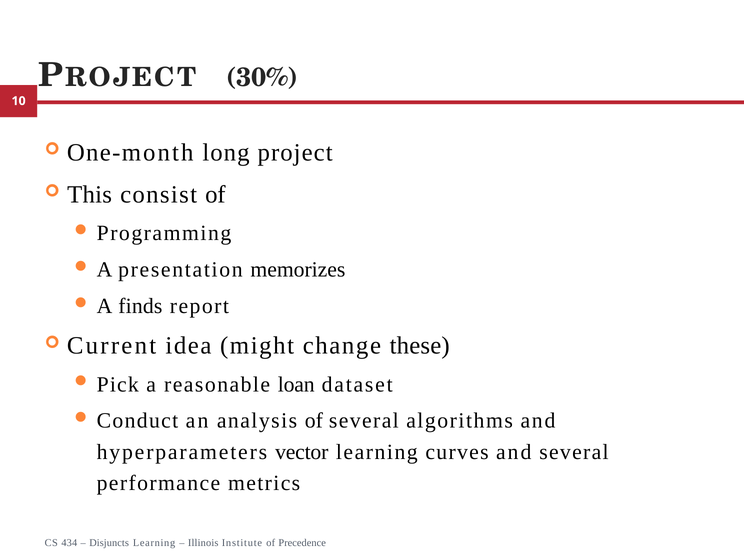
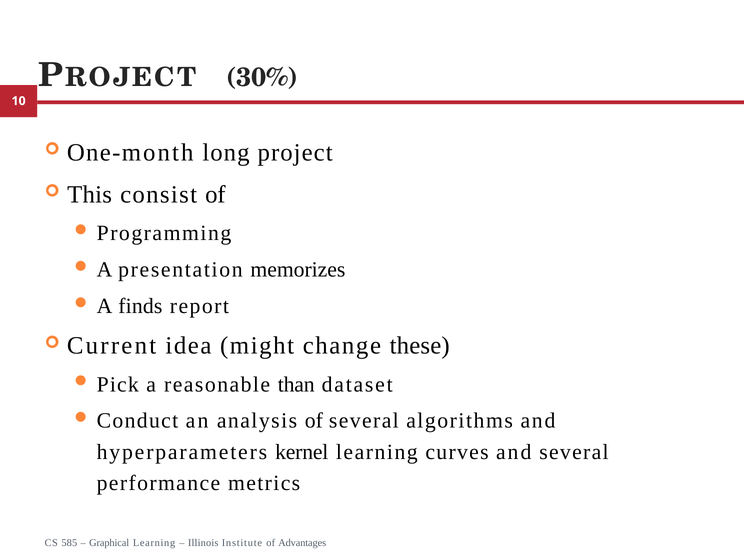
loan: loan -> than
vector: vector -> kernel
434: 434 -> 585
Disjuncts: Disjuncts -> Graphical
Precedence: Precedence -> Advantages
